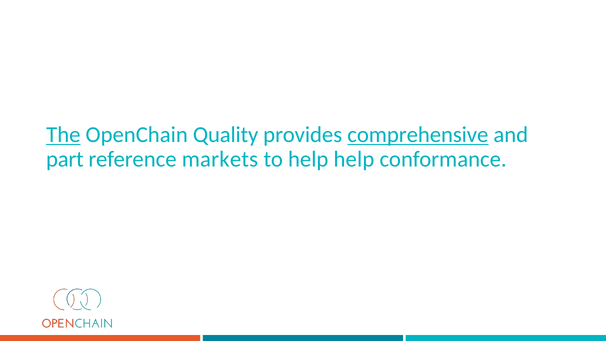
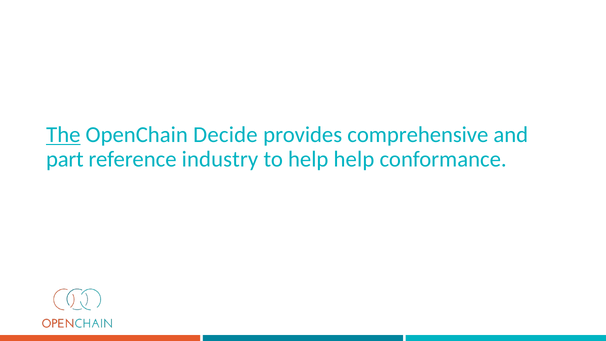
Quality: Quality -> Decide
comprehensive underline: present -> none
markets: markets -> industry
